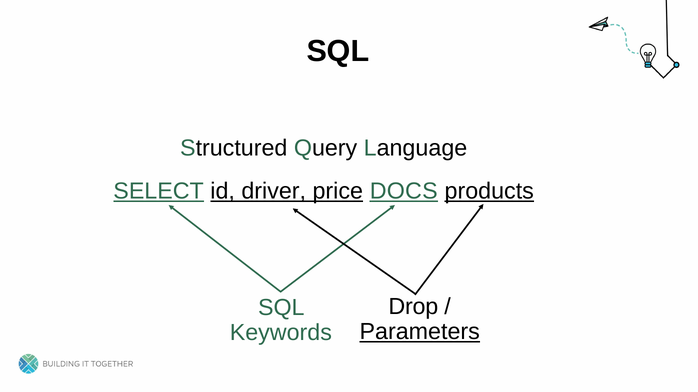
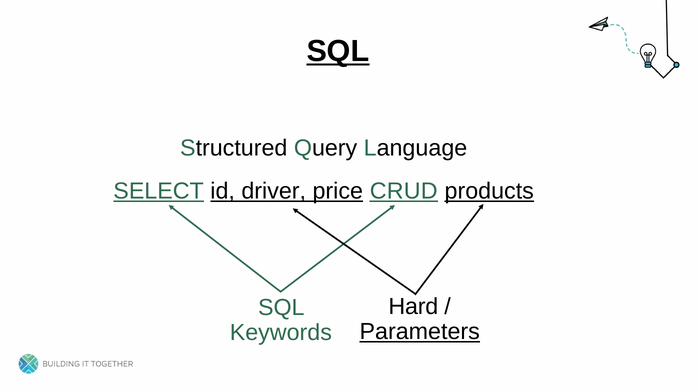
SQL at (338, 51) underline: none -> present
DOCS: DOCS -> CRUD
Drop: Drop -> Hard
